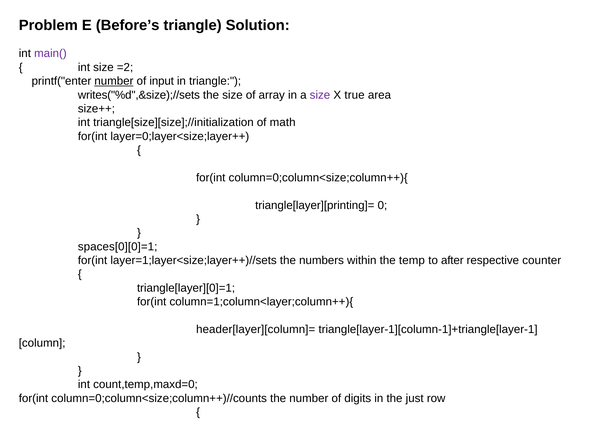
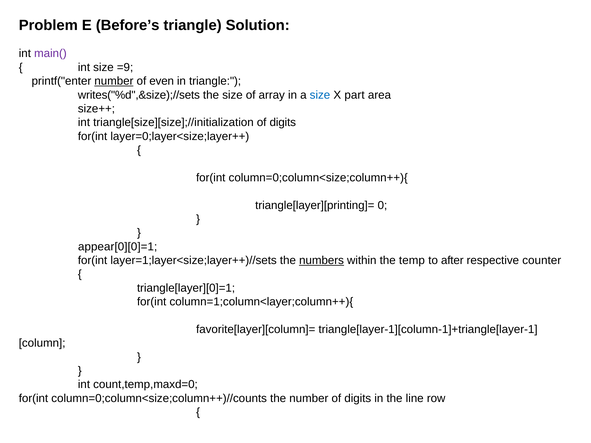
=2: =2 -> =9
input: input -> even
size at (320, 95) colour: purple -> blue
true: true -> part
triangle[size][size];//initialization of math: math -> digits
spaces[0][0]=1: spaces[0][0]=1 -> appear[0][0]=1
numbers underline: none -> present
header[layer][column]=: header[layer][column]= -> favorite[layer][column]=
just: just -> line
